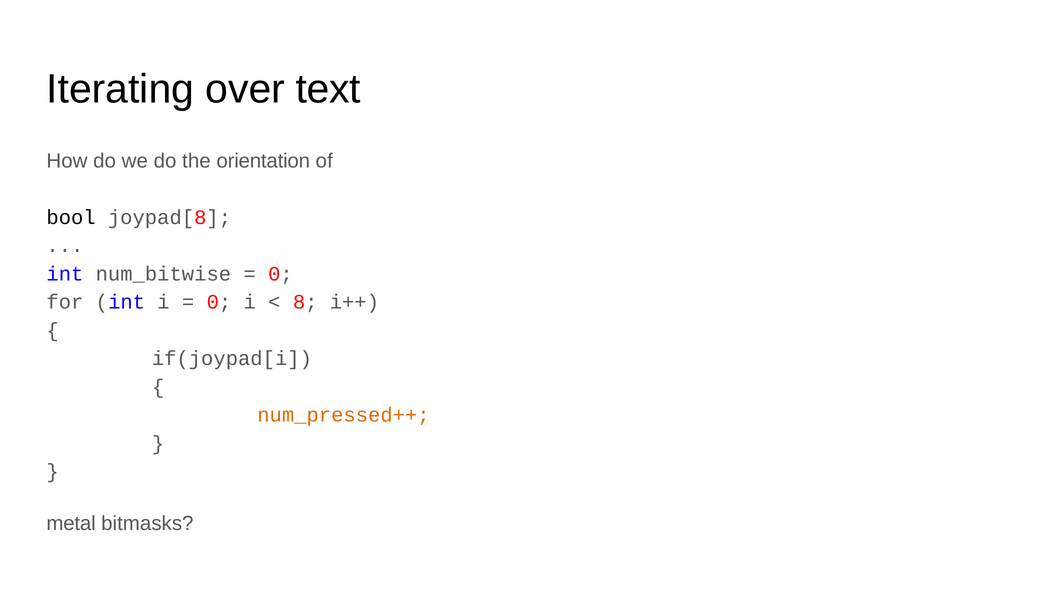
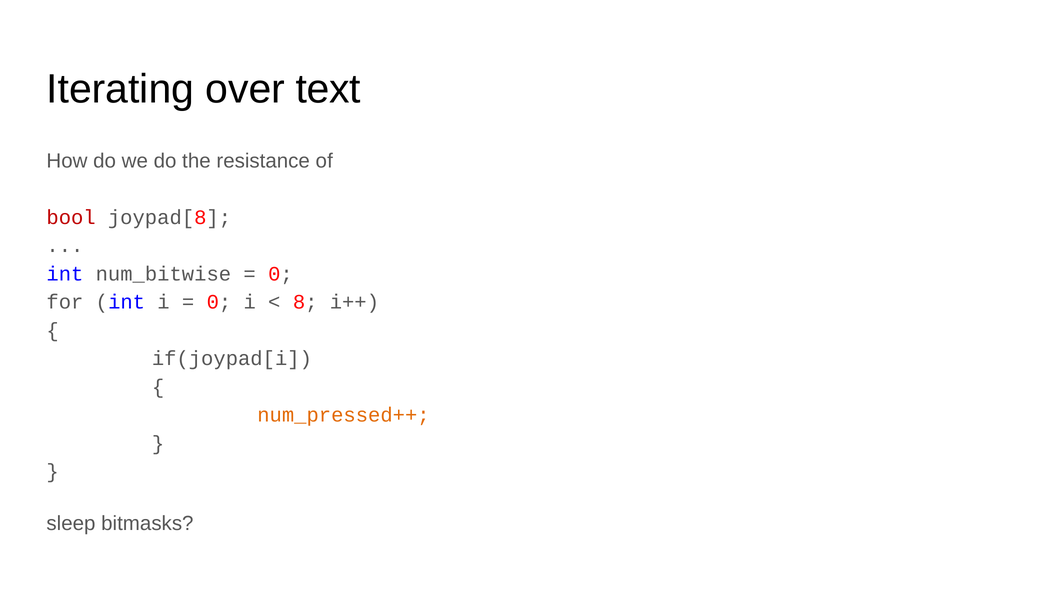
orientation: orientation -> resistance
bool colour: black -> red
metal: metal -> sleep
